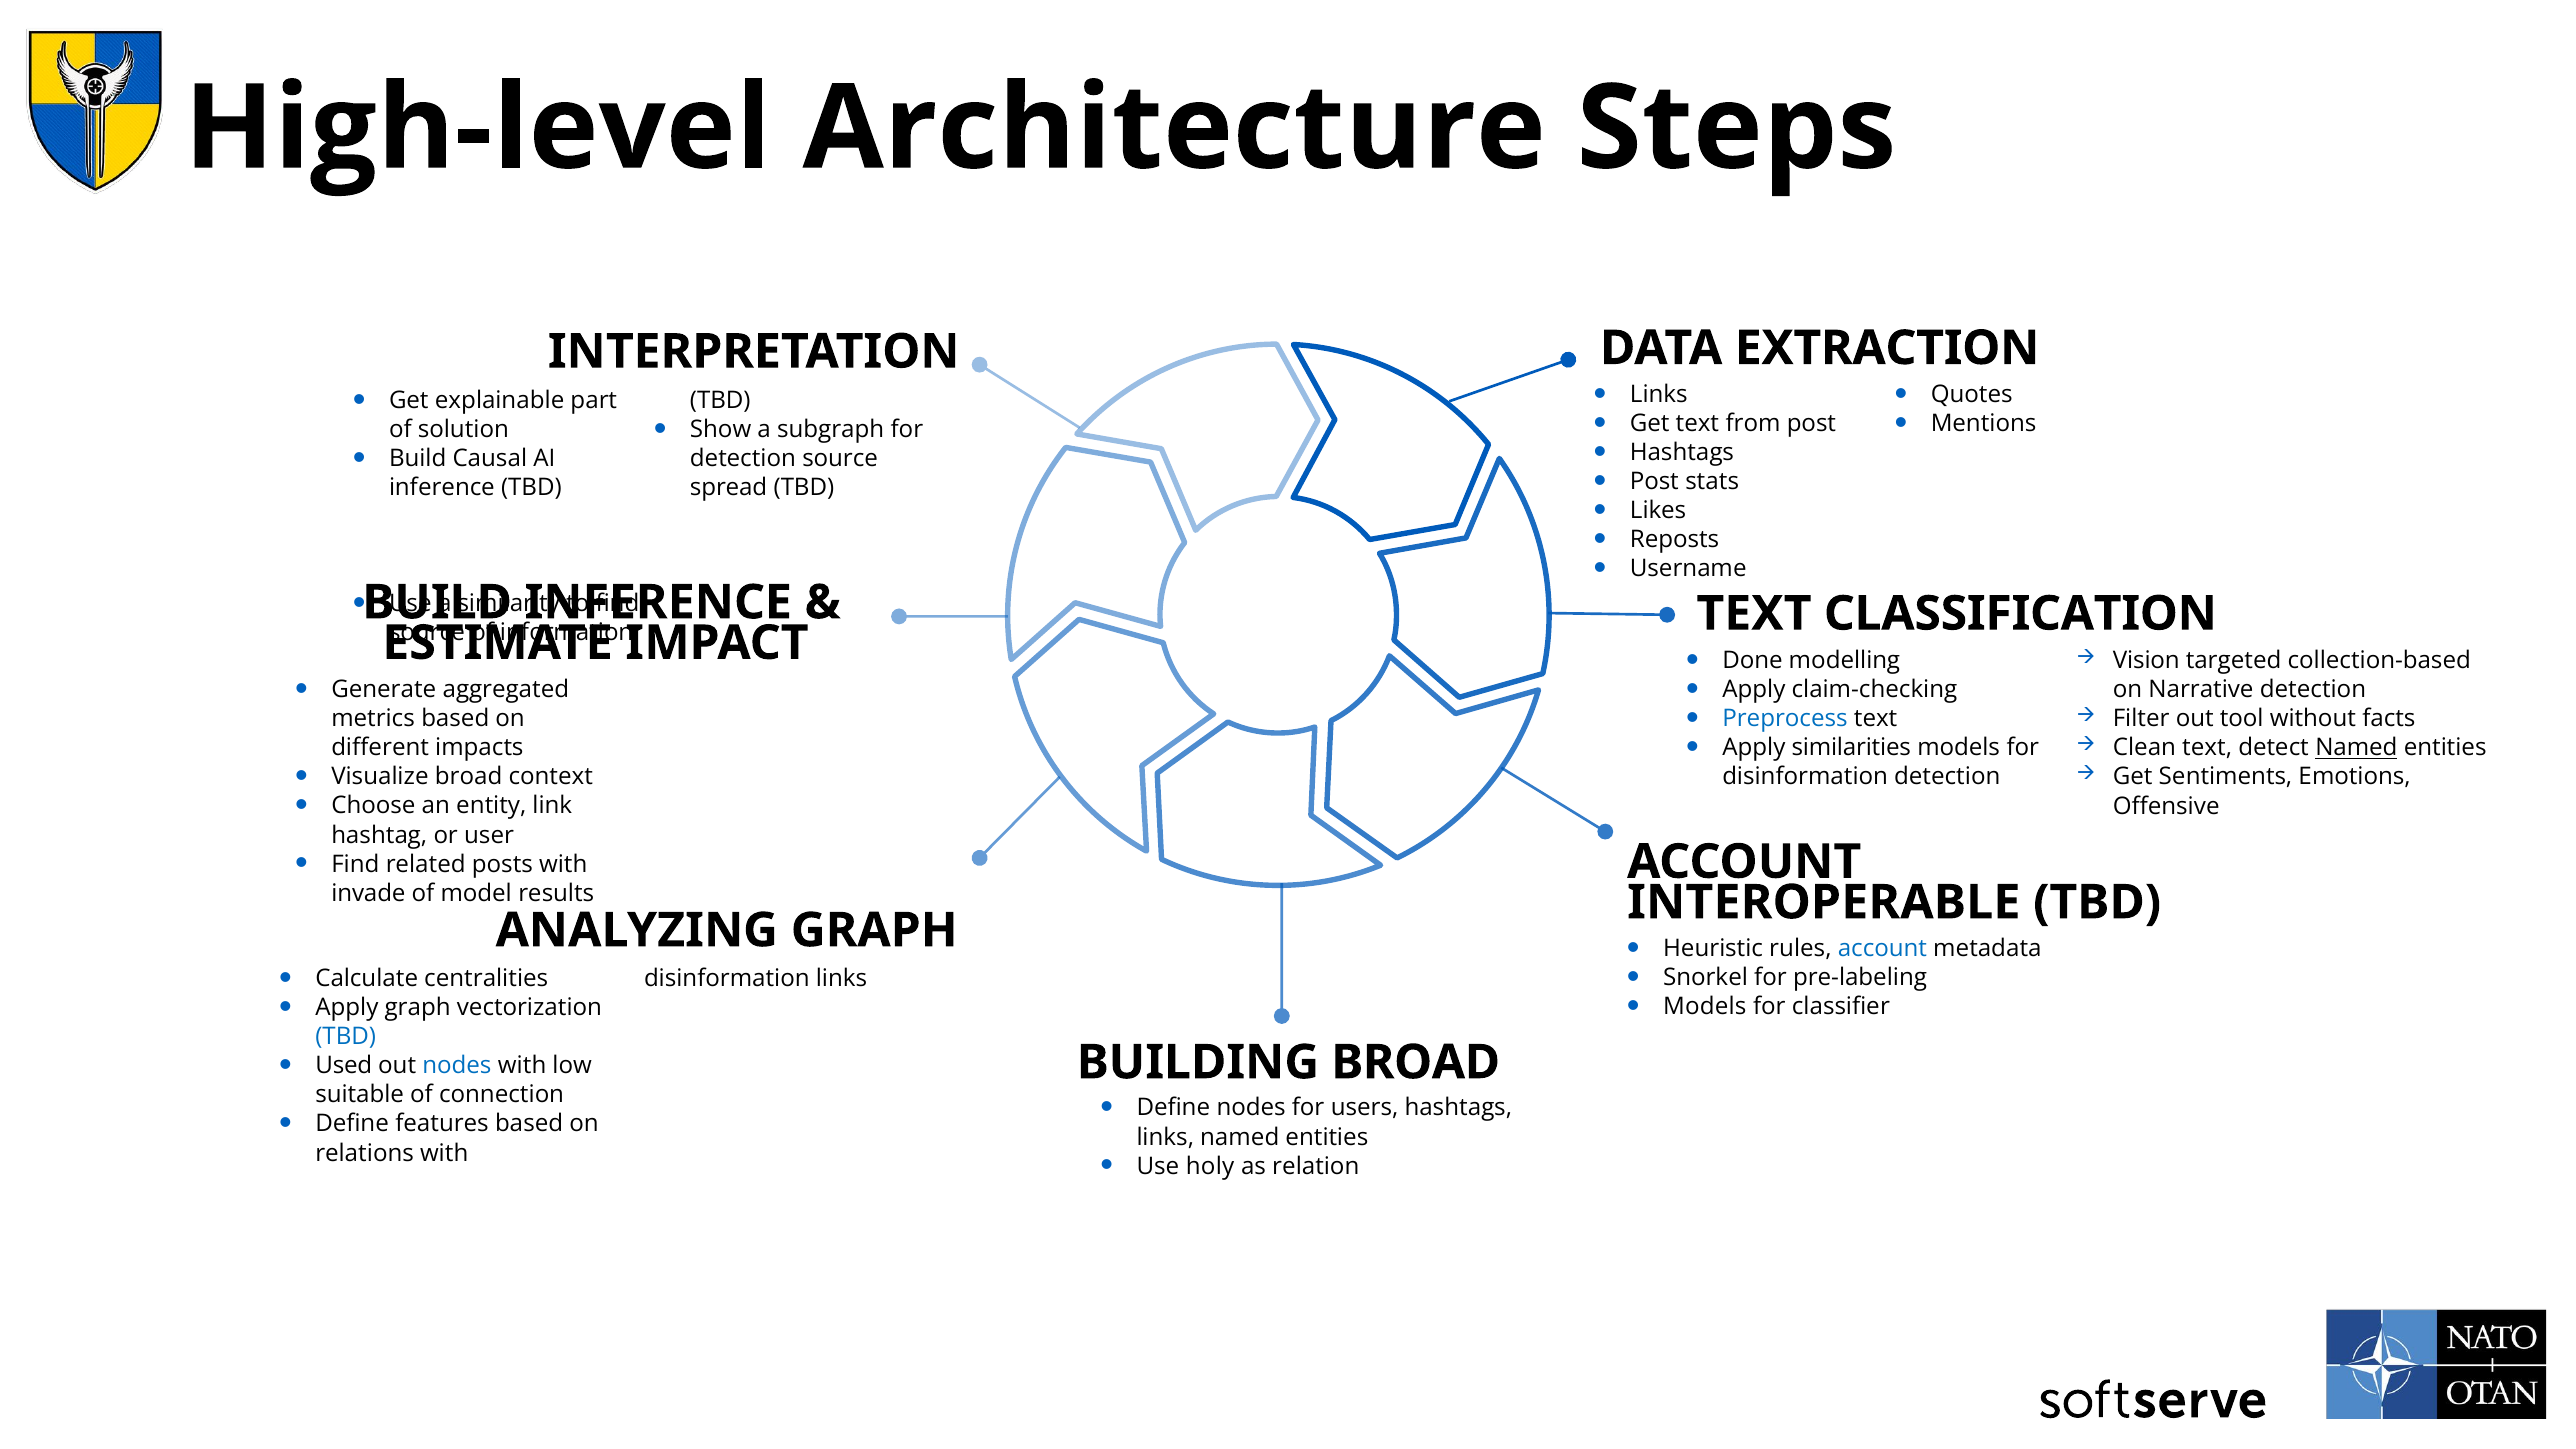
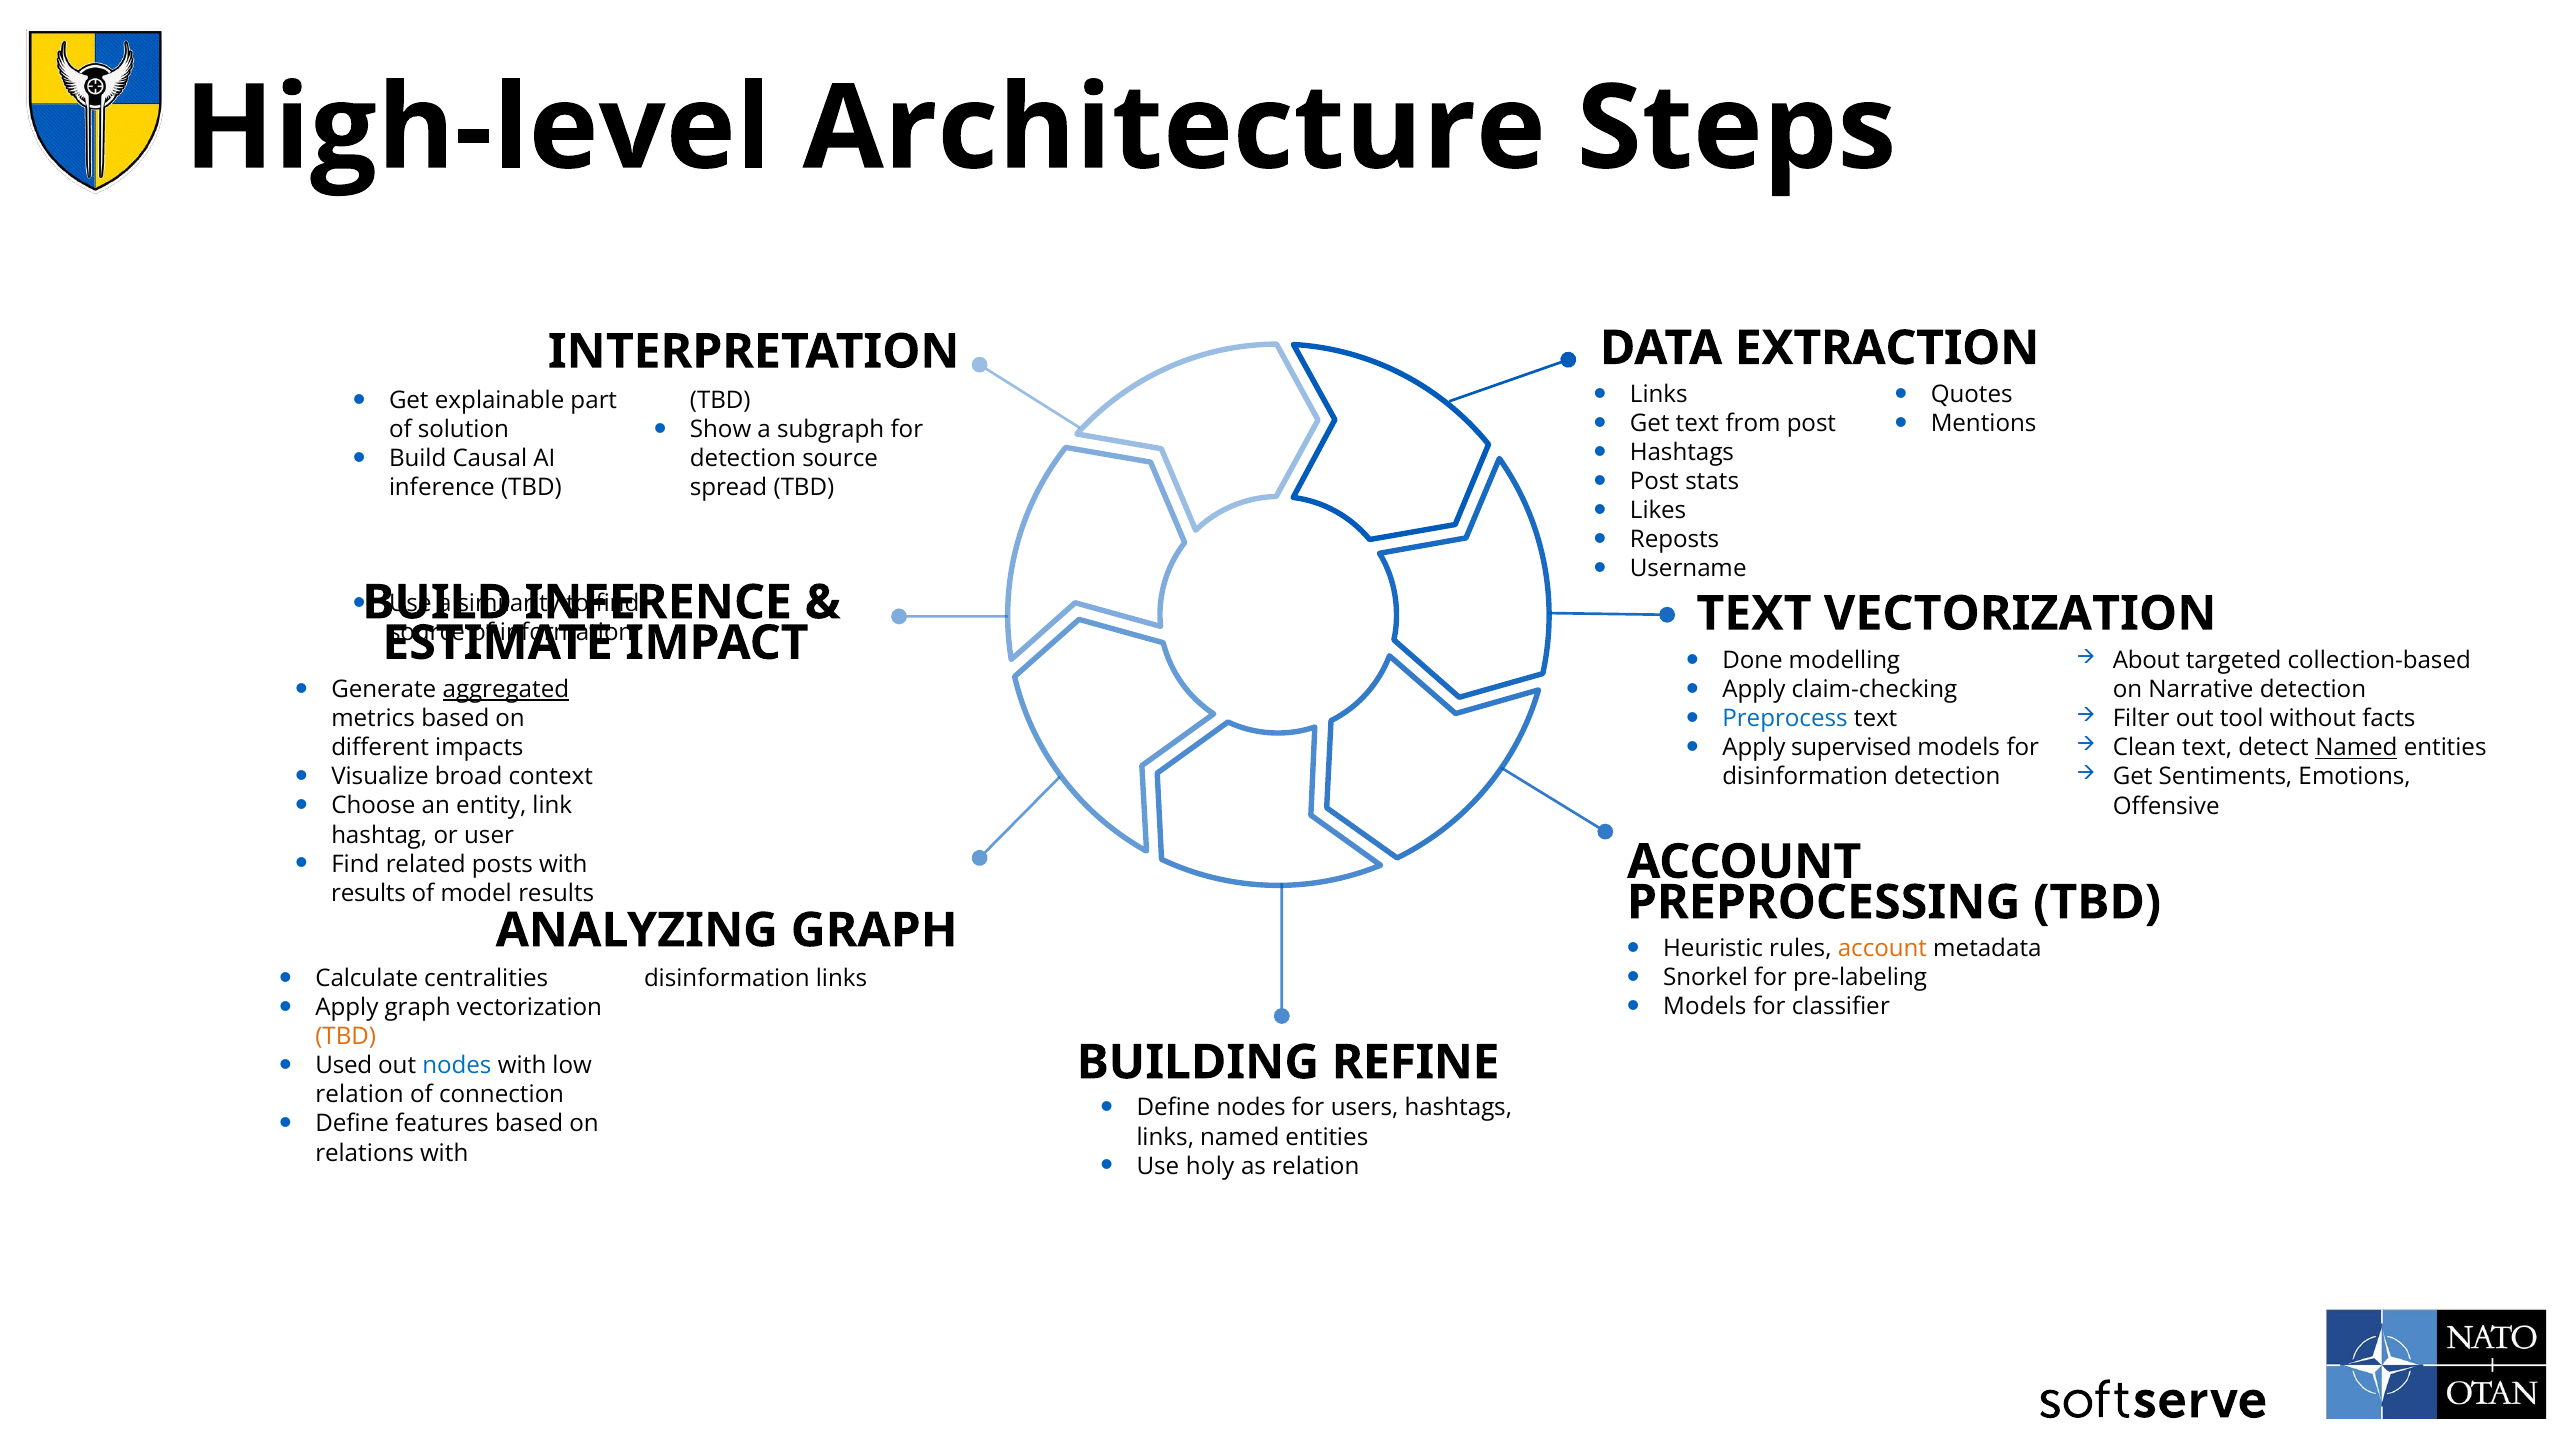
TEXT CLASSIFICATION: CLASSIFICATION -> VECTORIZATION
Vision: Vision -> About
aggregated underline: none -> present
similarities: similarities -> supervised
invade at (368, 893): invade -> results
INTEROPERABLE: INTEROPERABLE -> PREPROCESSING
account at (1882, 948) colour: blue -> orange
TBD at (346, 1037) colour: blue -> orange
BUILDING BROAD: BROAD -> REFINE
suitable at (360, 1095): suitable -> relation
